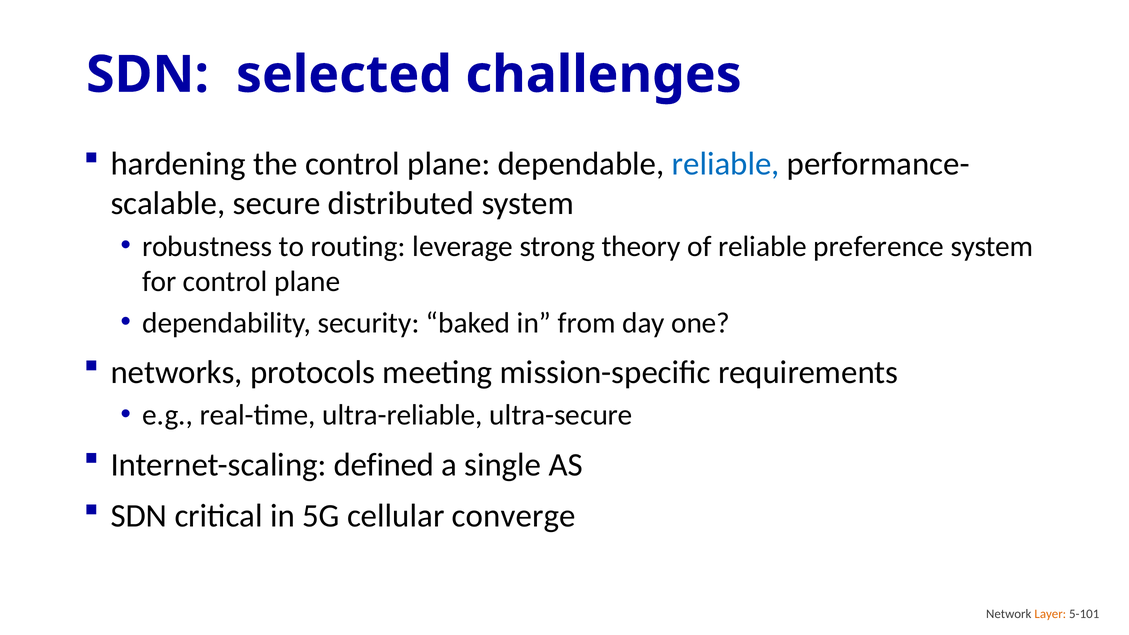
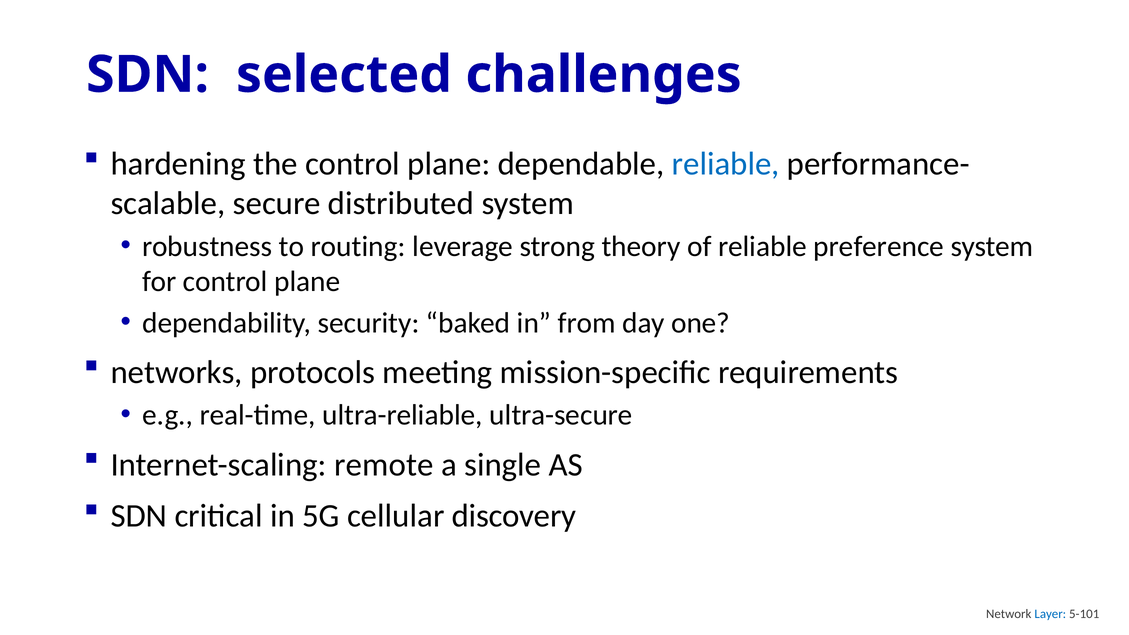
defined: defined -> remote
converge: converge -> discovery
Layer colour: orange -> blue
